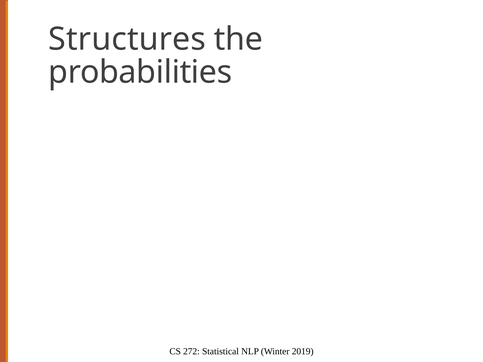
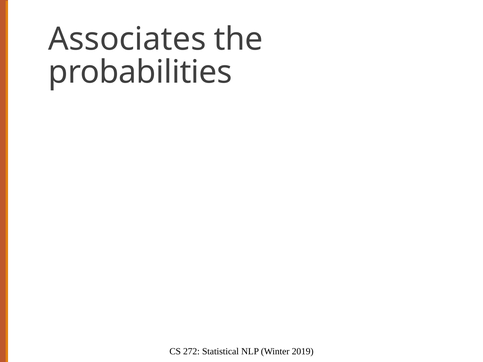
Structures: Structures -> Associates
